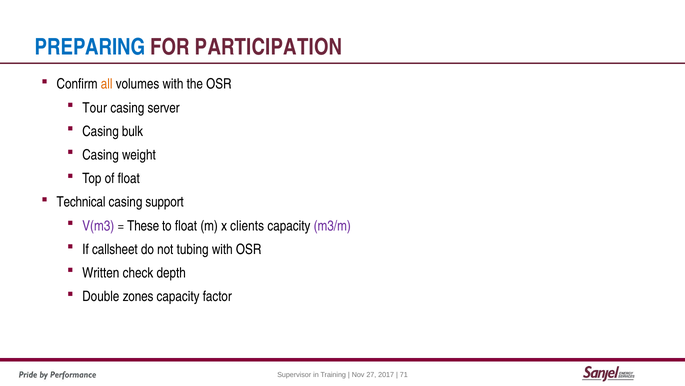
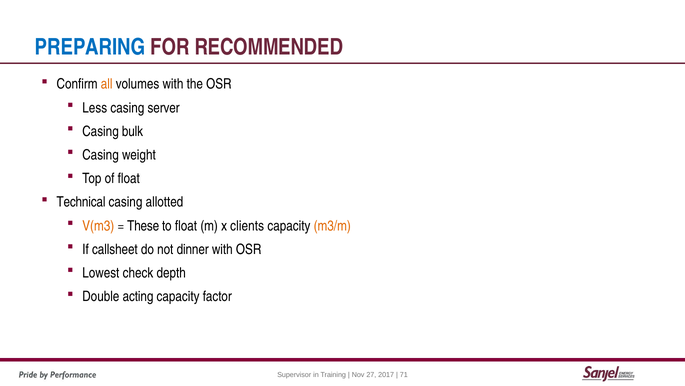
PARTICIPATION: PARTICIPATION -> RECOMMENDED
Tour: Tour -> Less
support: support -> allotted
V(m3 colour: purple -> orange
m3/m colour: purple -> orange
tubing: tubing -> dinner
Written: Written -> Lowest
zones: zones -> acting
